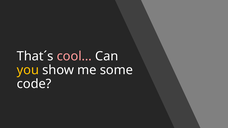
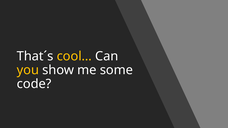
cool… colour: pink -> yellow
